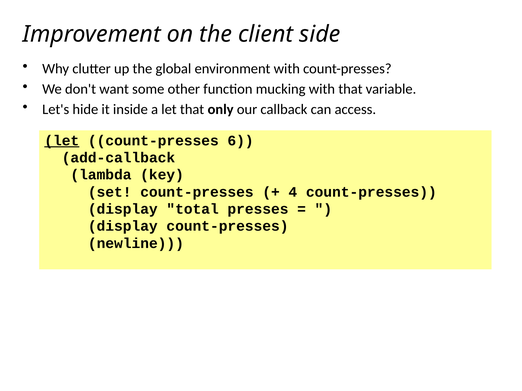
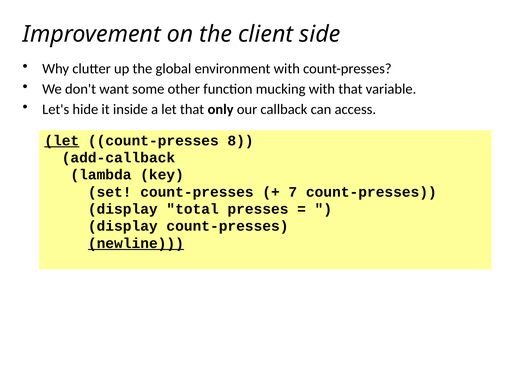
6: 6 -> 8
4: 4 -> 7
newline underline: none -> present
